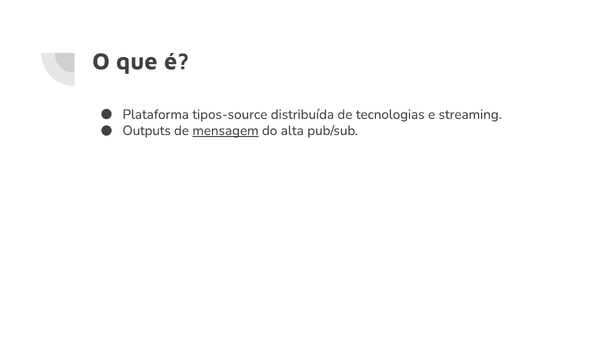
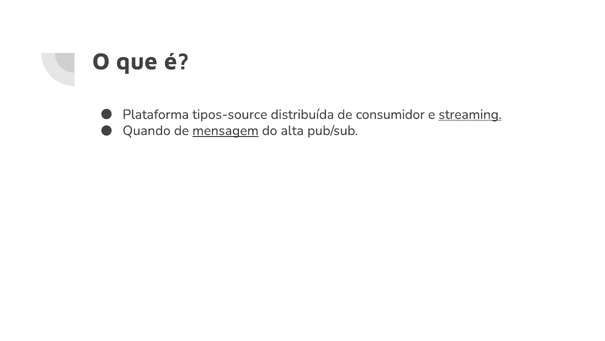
tecnologias: tecnologias -> consumidor
streaming underline: none -> present
Outputs: Outputs -> Quando
